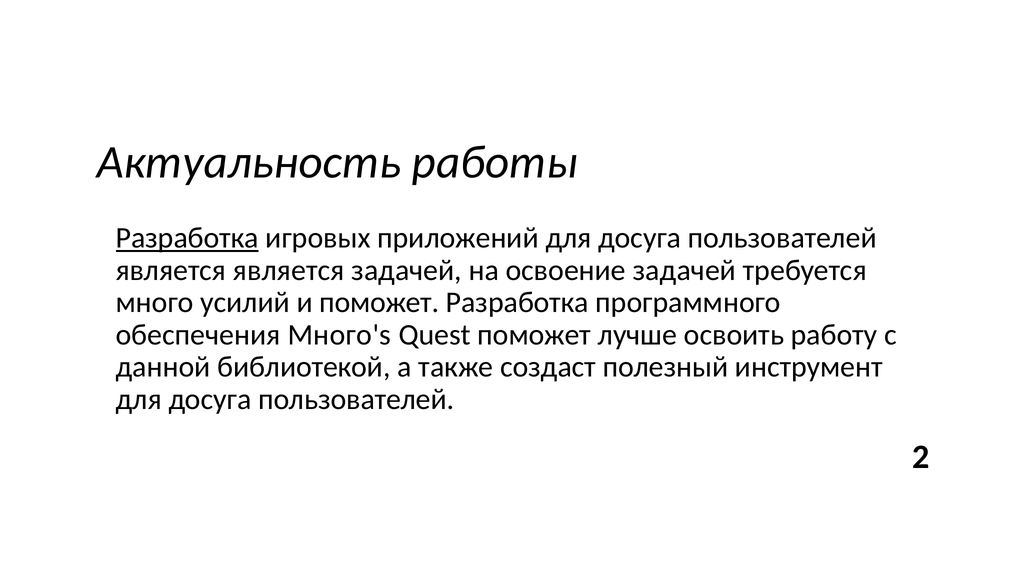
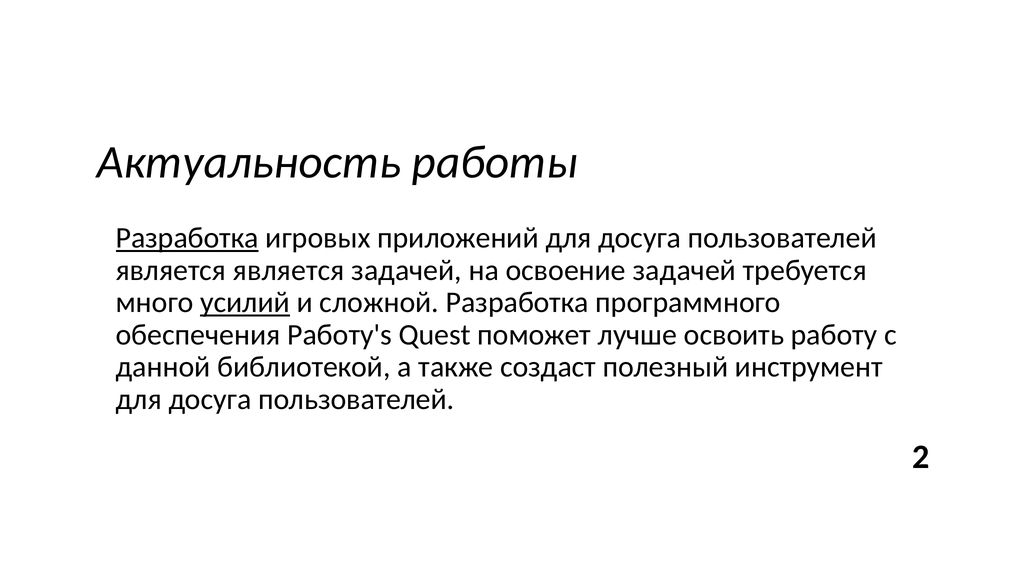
усилий underline: none -> present
и поможет: поможет -> сложной
Много's: Много's -> Работу's
